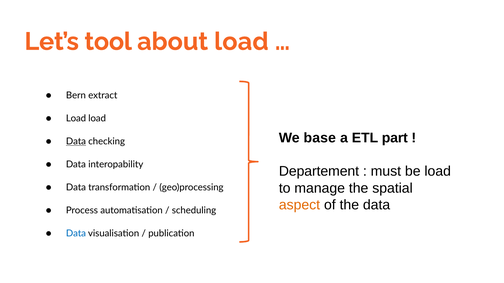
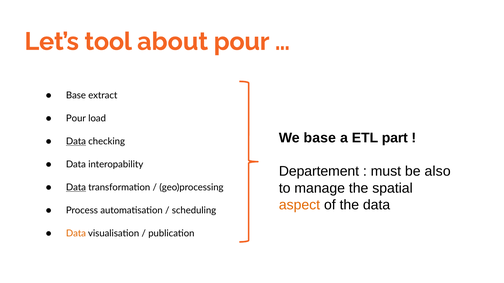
about load: load -> pour
Bern at (76, 96): Bern -> Base
Load at (76, 119): Load -> Pour
be load: load -> also
Data at (76, 188) underline: none -> present
Data at (76, 234) colour: blue -> orange
